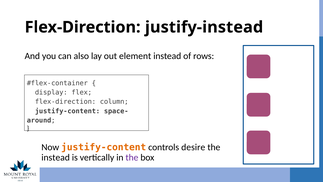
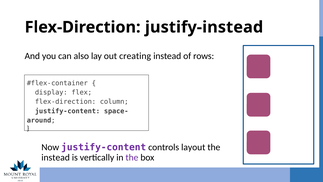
element: element -> creating
justify-content at (104, 147) colour: orange -> purple
desire: desire -> layout
